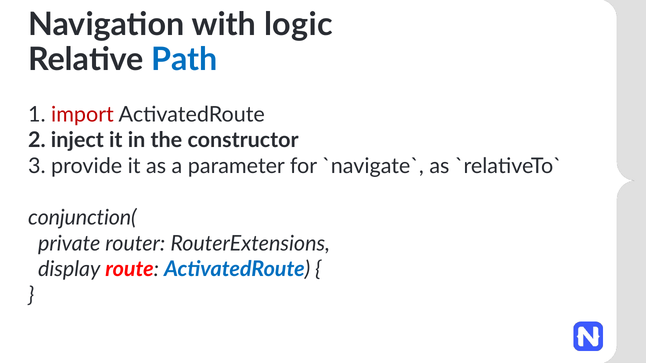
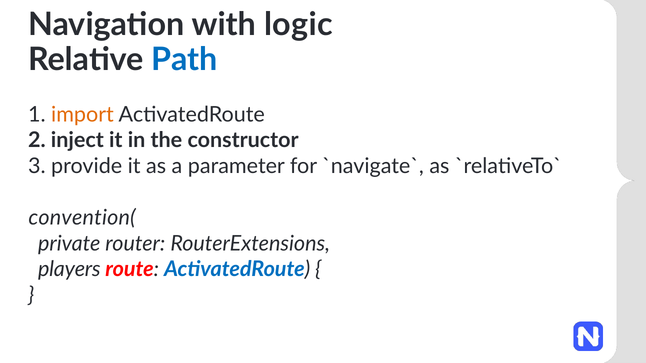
import colour: red -> orange
conjunction(: conjunction( -> convention(
display: display -> players
